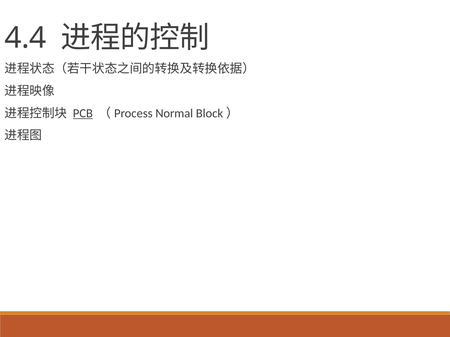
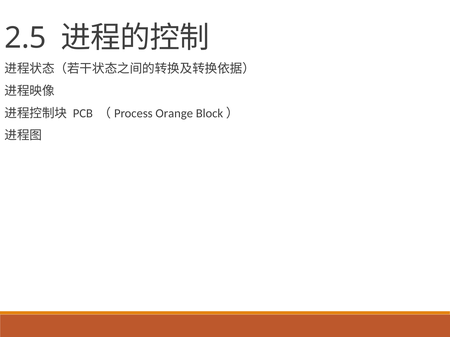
4.4: 4.4 -> 2.5
PCB underline: present -> none
Normal: Normal -> Orange
